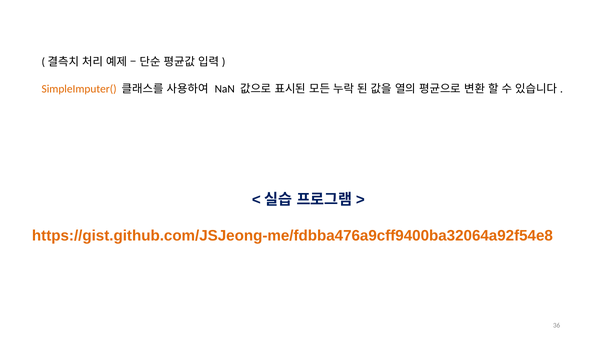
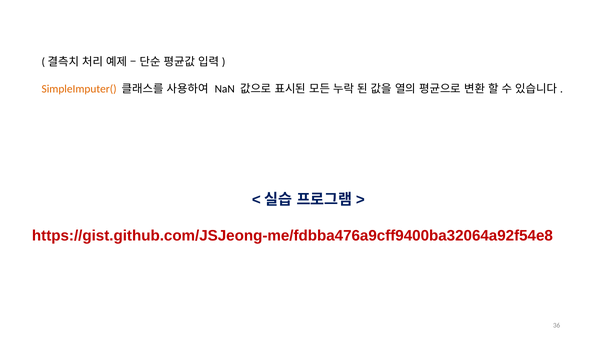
https://gist.github.com/JSJeong-me/fdbba476a9cff9400ba32064a92f54e8 colour: orange -> red
